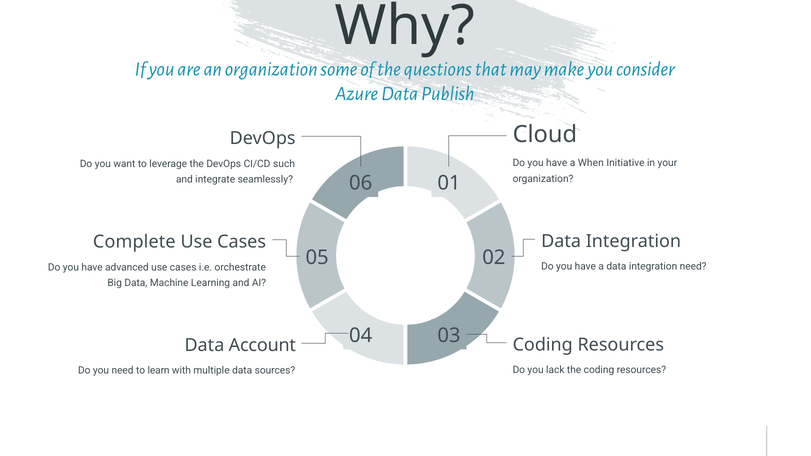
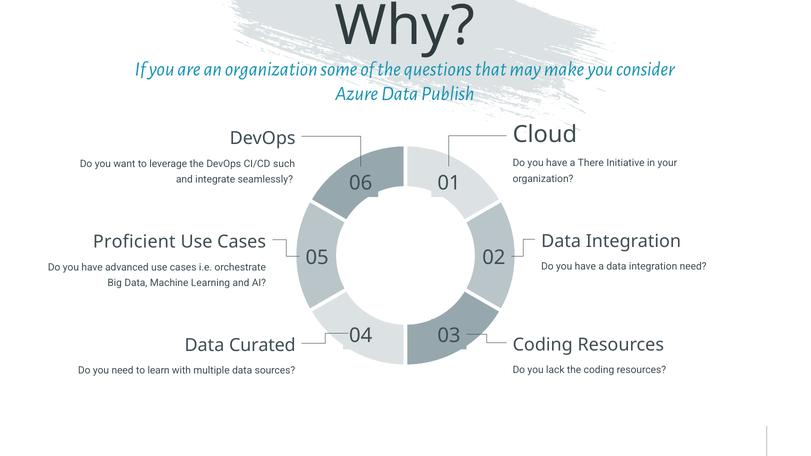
When: When -> There
Complete: Complete -> Proficient
Account: Account -> Curated
